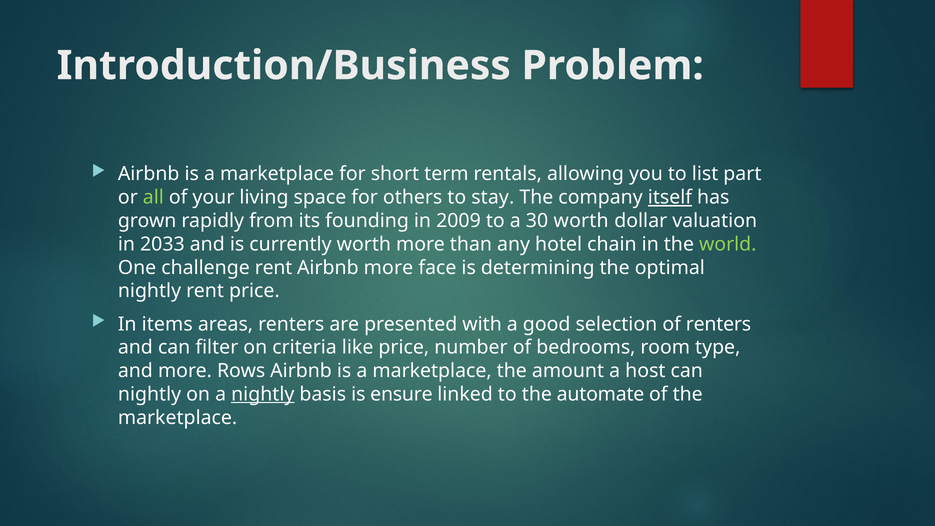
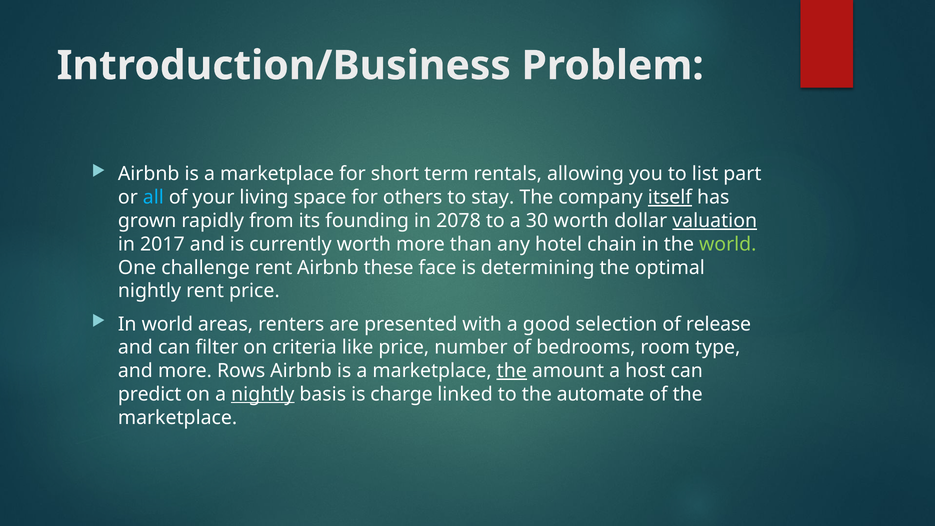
all colour: light green -> light blue
2009: 2009 -> 2078
valuation underline: none -> present
2033: 2033 -> 2017
Airbnb more: more -> these
In items: items -> world
of renters: renters -> release
the at (512, 371) underline: none -> present
nightly at (150, 394): nightly -> predict
ensure: ensure -> charge
